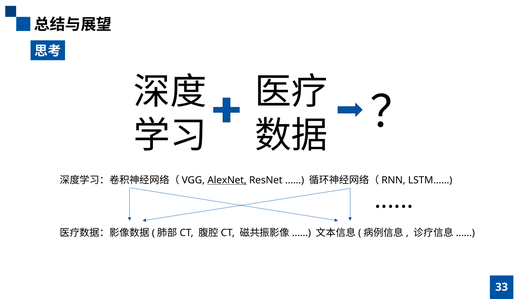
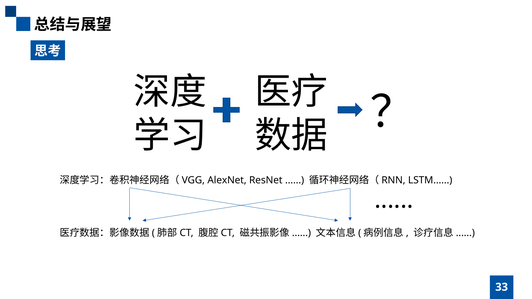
AlexNet underline: present -> none
